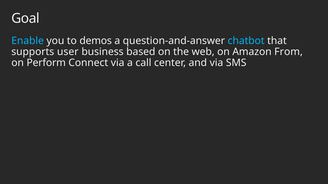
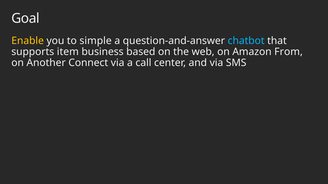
Enable colour: light blue -> yellow
demos: demos -> simple
user: user -> item
Perform: Perform -> Another
